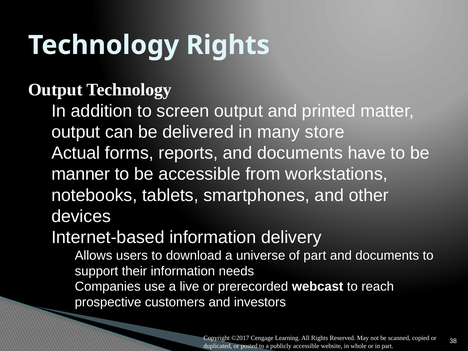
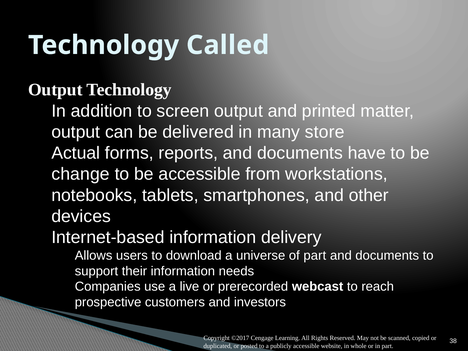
Technology Rights: Rights -> Called
manner: manner -> change
